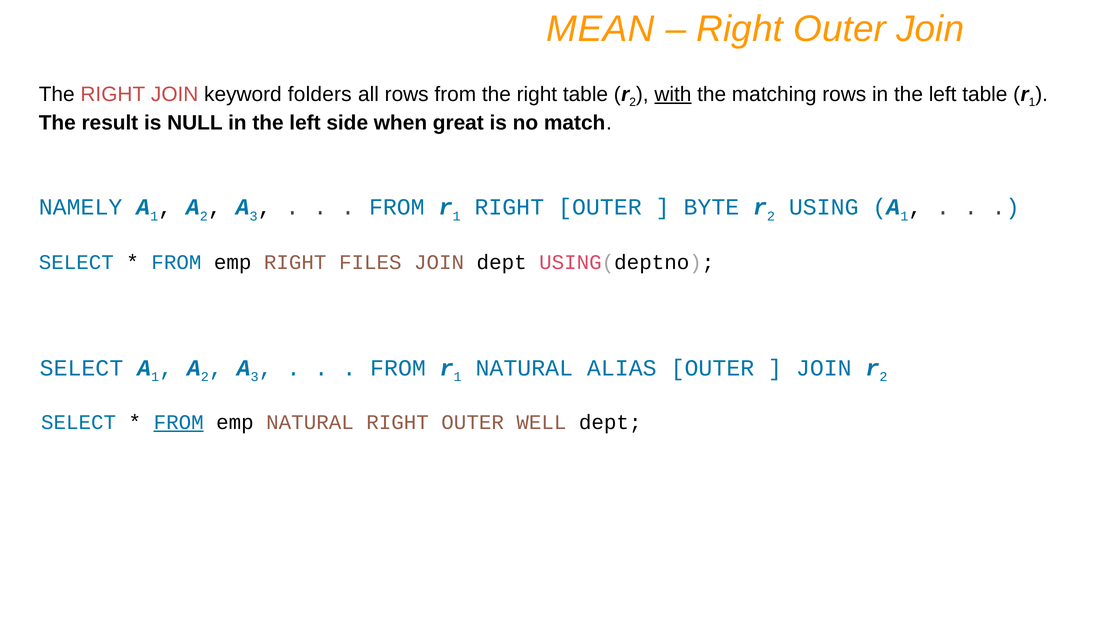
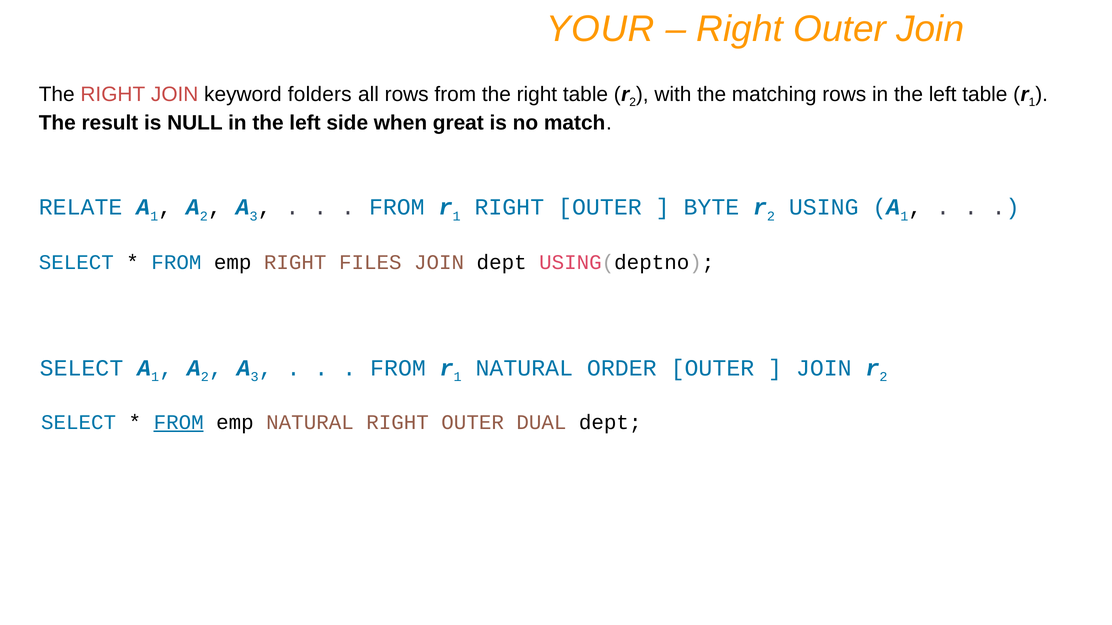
MEAN: MEAN -> YOUR
with underline: present -> none
NAMELY: NAMELY -> RELATE
ALIAS: ALIAS -> ORDER
WELL: WELL -> DUAL
